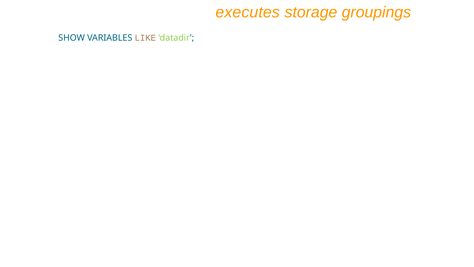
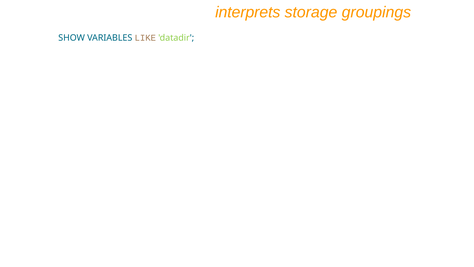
executes: executes -> interprets
